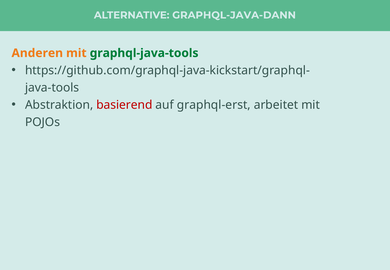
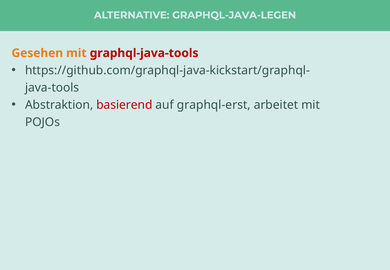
GRAPHQL-JAVA-DANN: GRAPHQL-JAVA-DANN -> GRAPHQL-JAVA-LEGEN
Anderen: Anderen -> Gesehen
graphql-java-tools colour: green -> red
